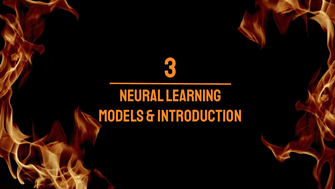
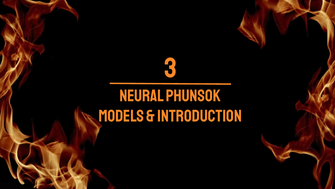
Learning: Learning -> Phunsok
